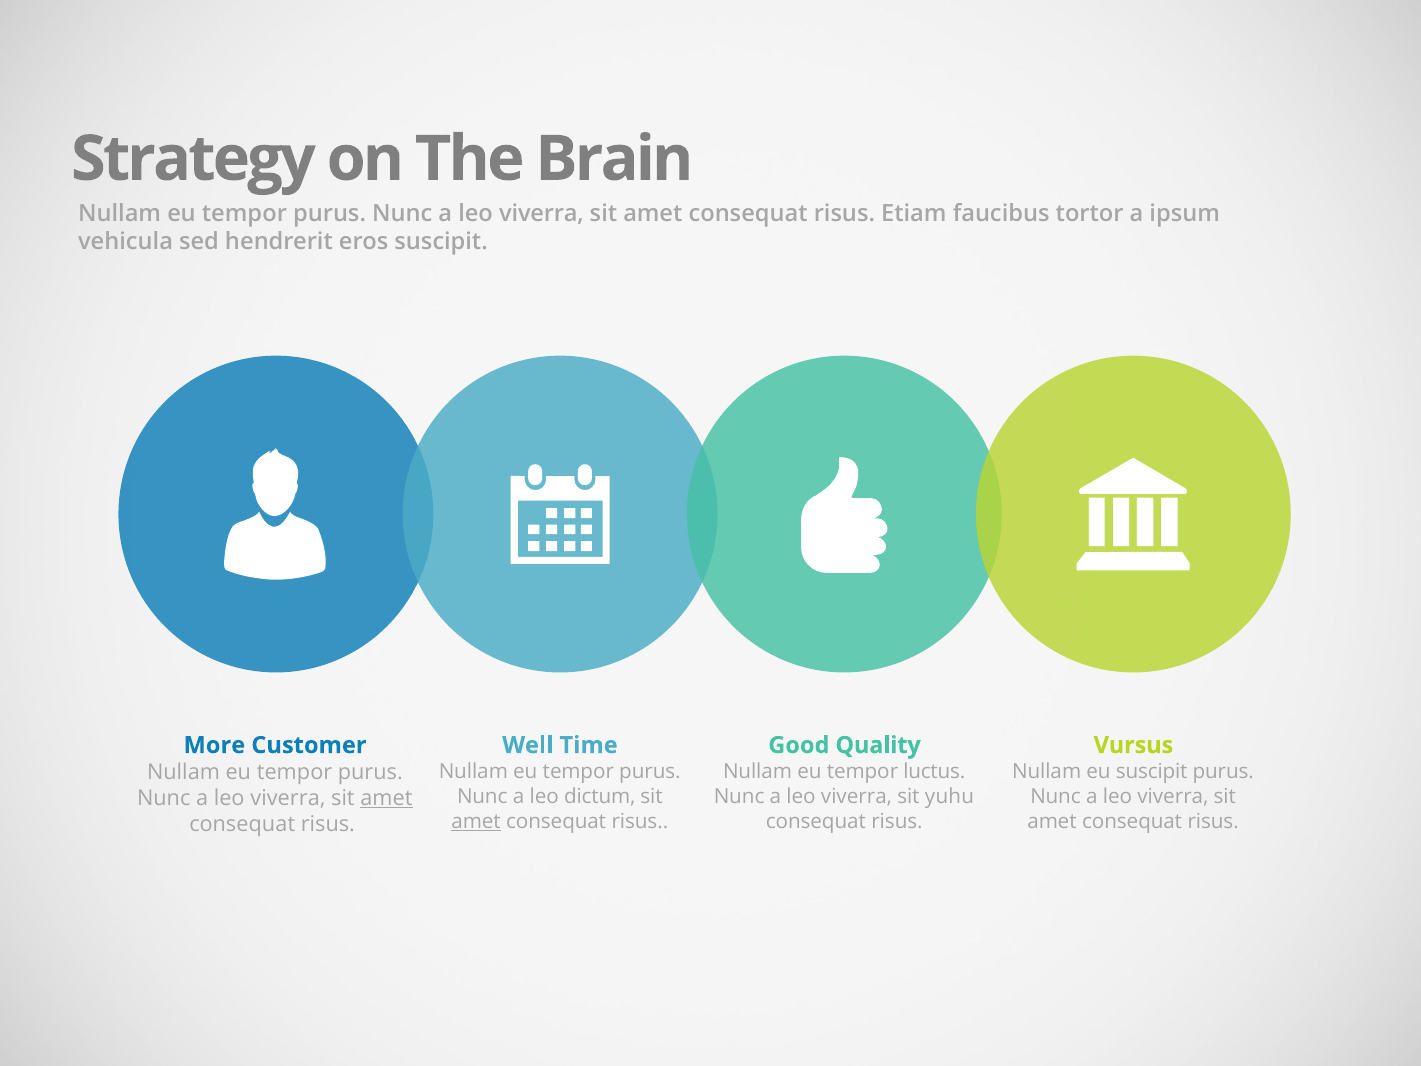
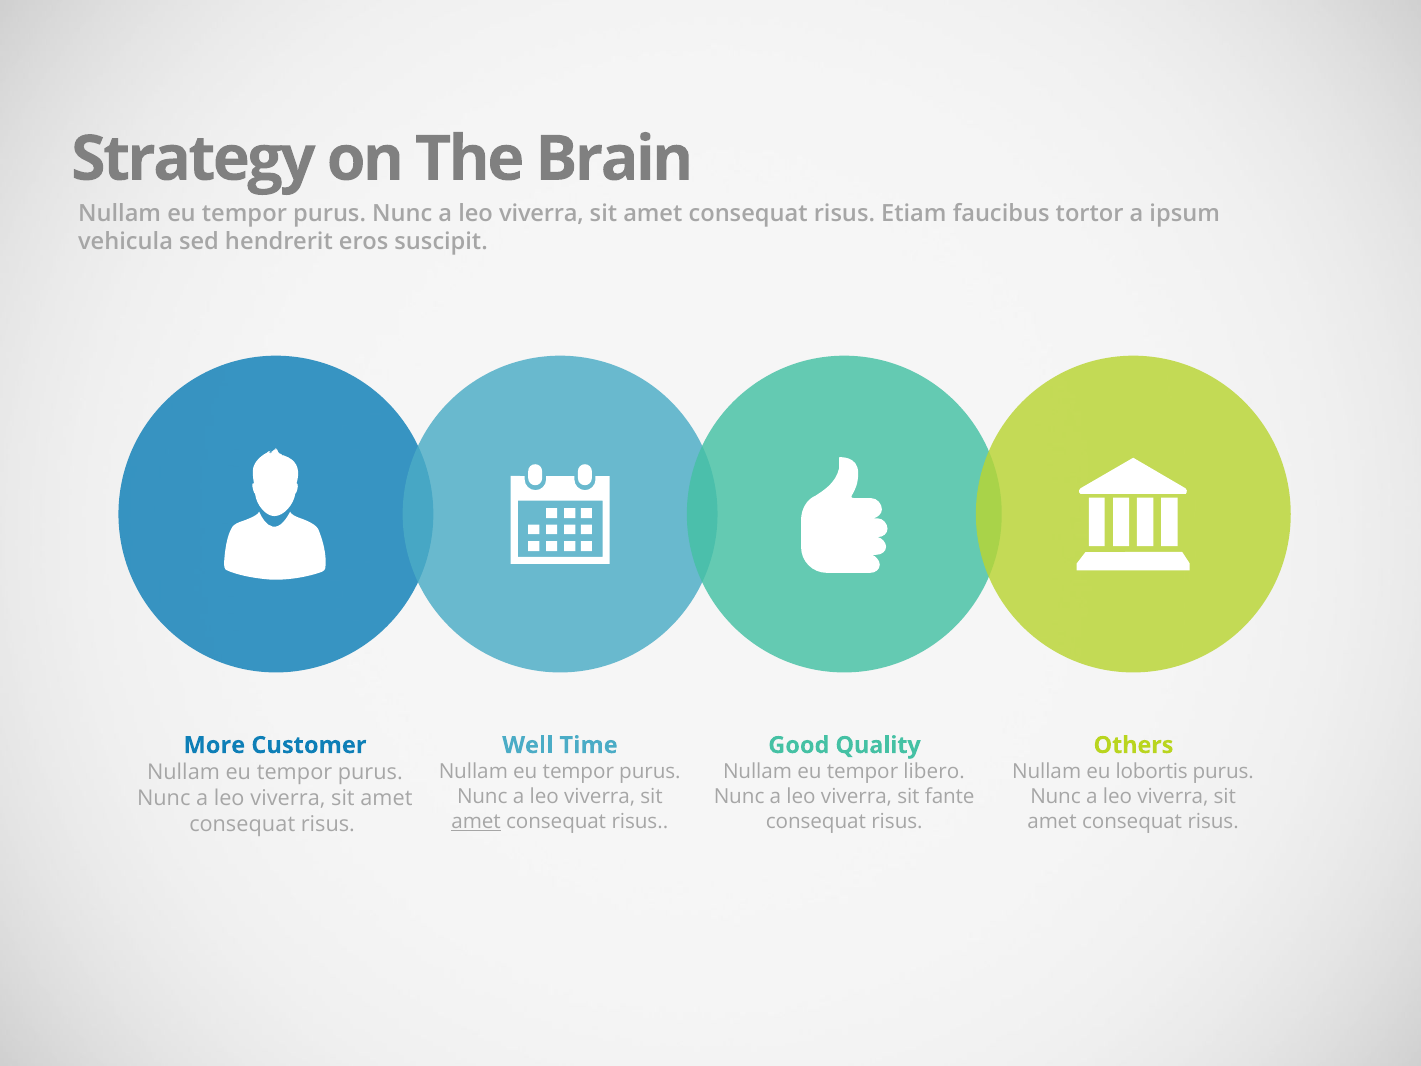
Vursus: Vursus -> Others
luctus: luctus -> libero
eu suscipit: suscipit -> lobortis
dictum at (600, 796): dictum -> viverra
yuhu: yuhu -> fante
amet at (386, 798) underline: present -> none
